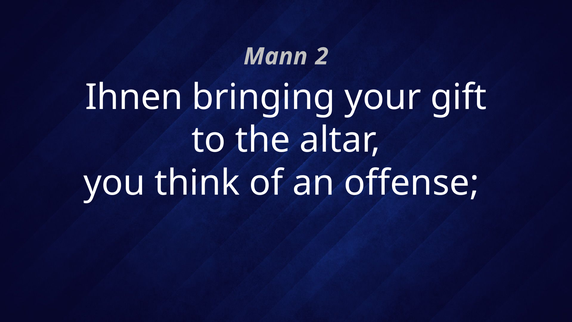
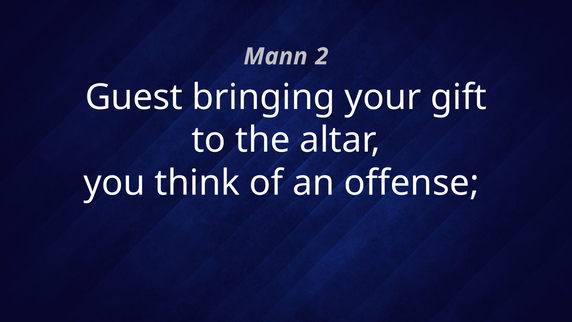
Ihnen: Ihnen -> Guest
